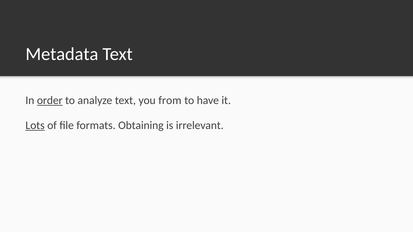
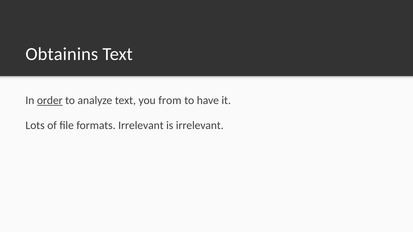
Metadata: Metadata -> Obtainins
Lots underline: present -> none
formats Obtaining: Obtaining -> Irrelevant
